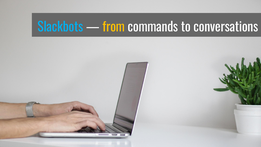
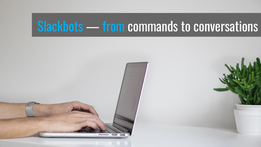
from colour: yellow -> light blue
